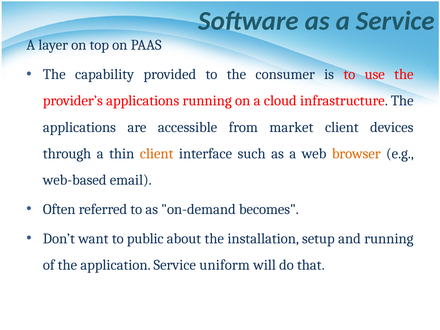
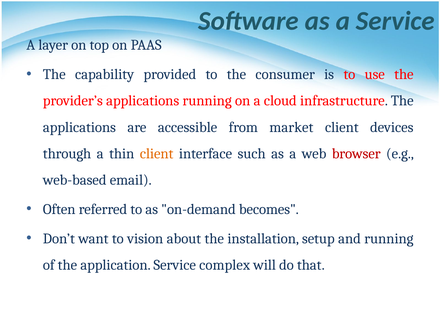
browser colour: orange -> red
public: public -> vision
uniform: uniform -> complex
